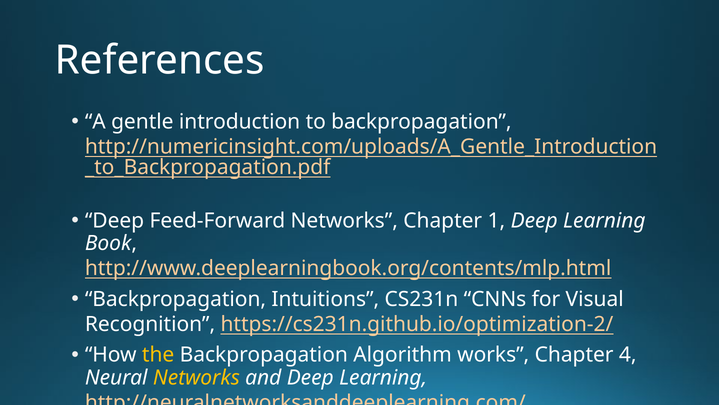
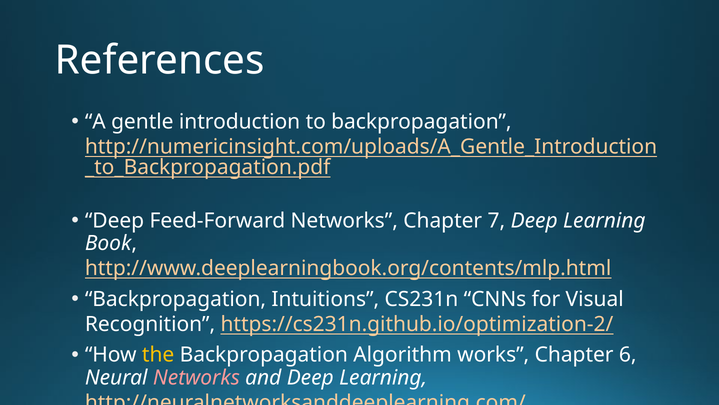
1: 1 -> 7
4: 4 -> 6
Networks at (196, 377) colour: yellow -> pink
